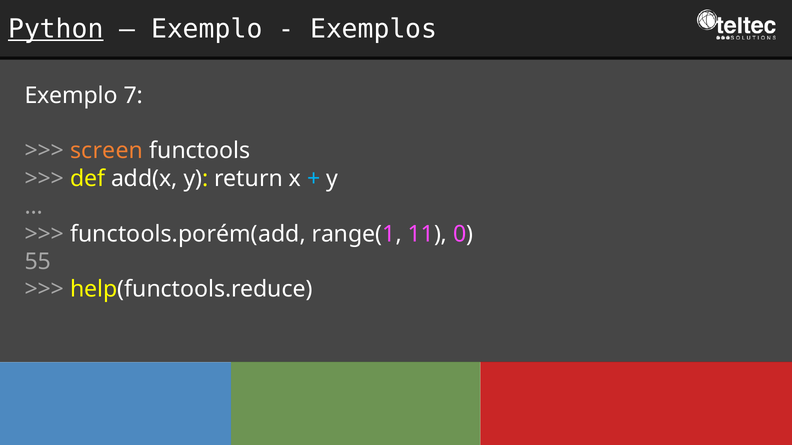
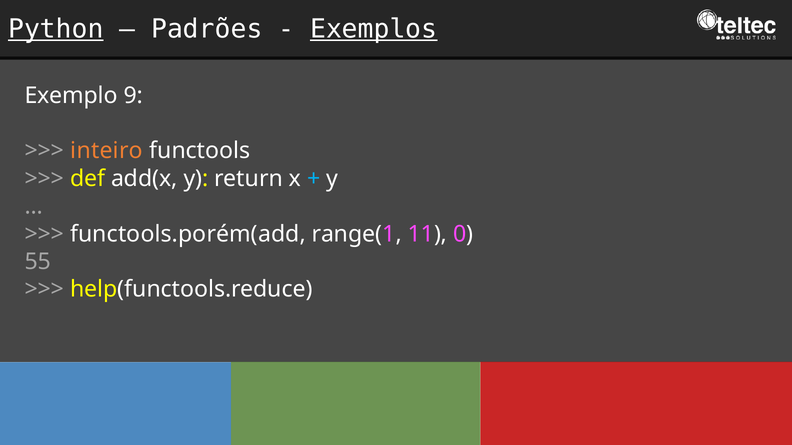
Exemplo at (207, 29): Exemplo -> Padrões
Exemplos underline: none -> present
7: 7 -> 9
screen: screen -> inteiro
